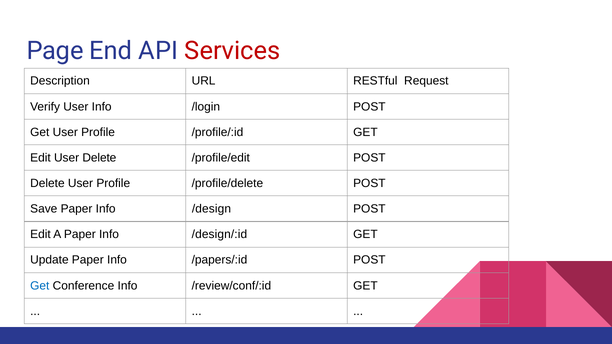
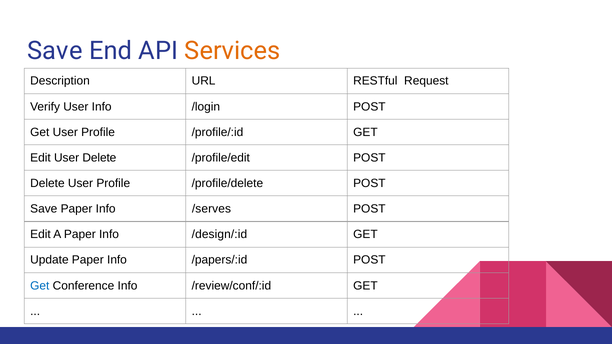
Page at (55, 51): Page -> Save
Services colour: red -> orange
/design: /design -> /serves
